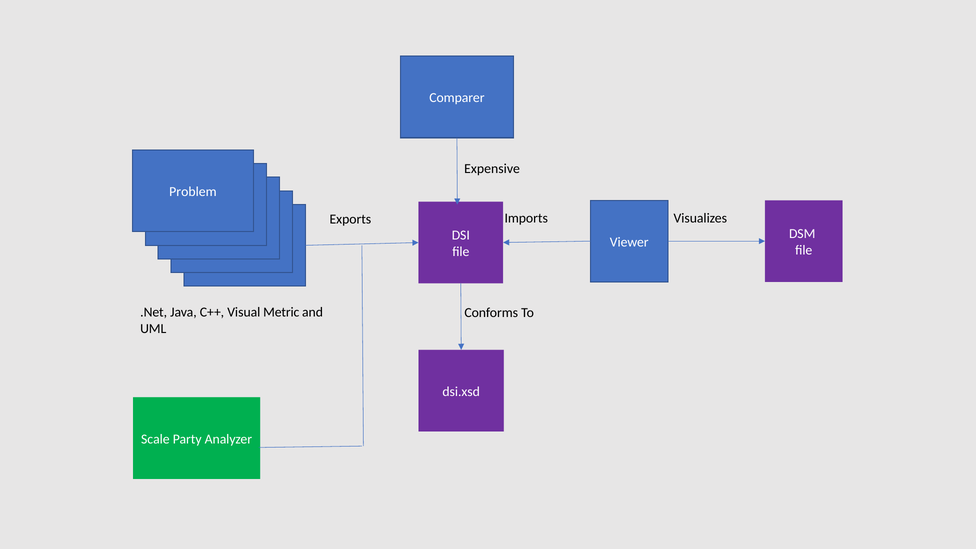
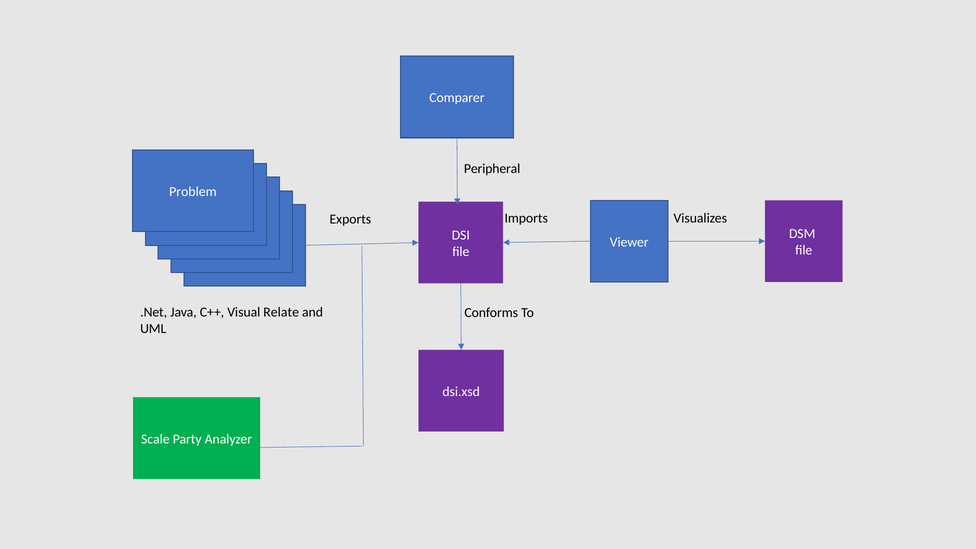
Expensive: Expensive -> Peripheral
Metric: Metric -> Relate
